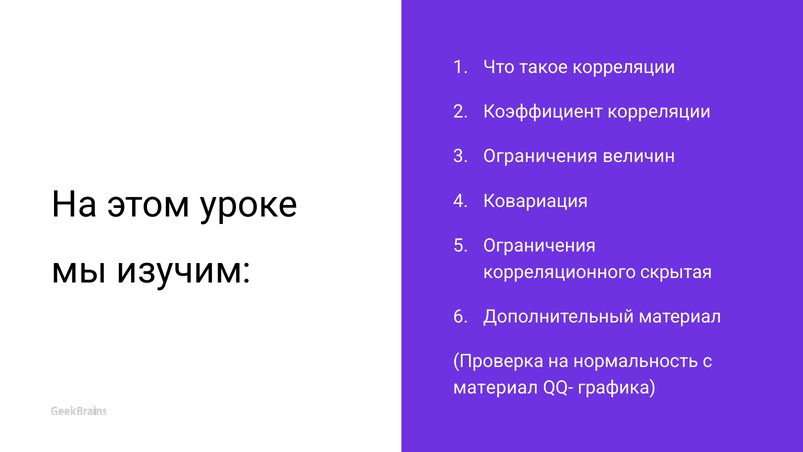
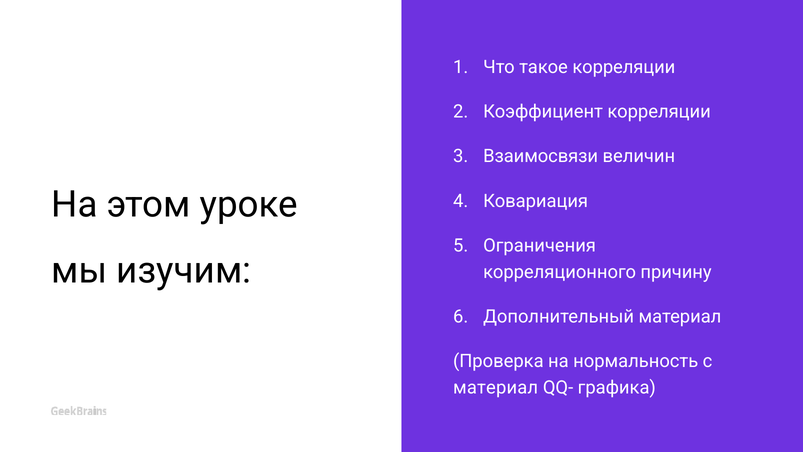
Ограничения at (541, 156): Ограничения -> Взаимосвязи
скрытая: скрытая -> причину
